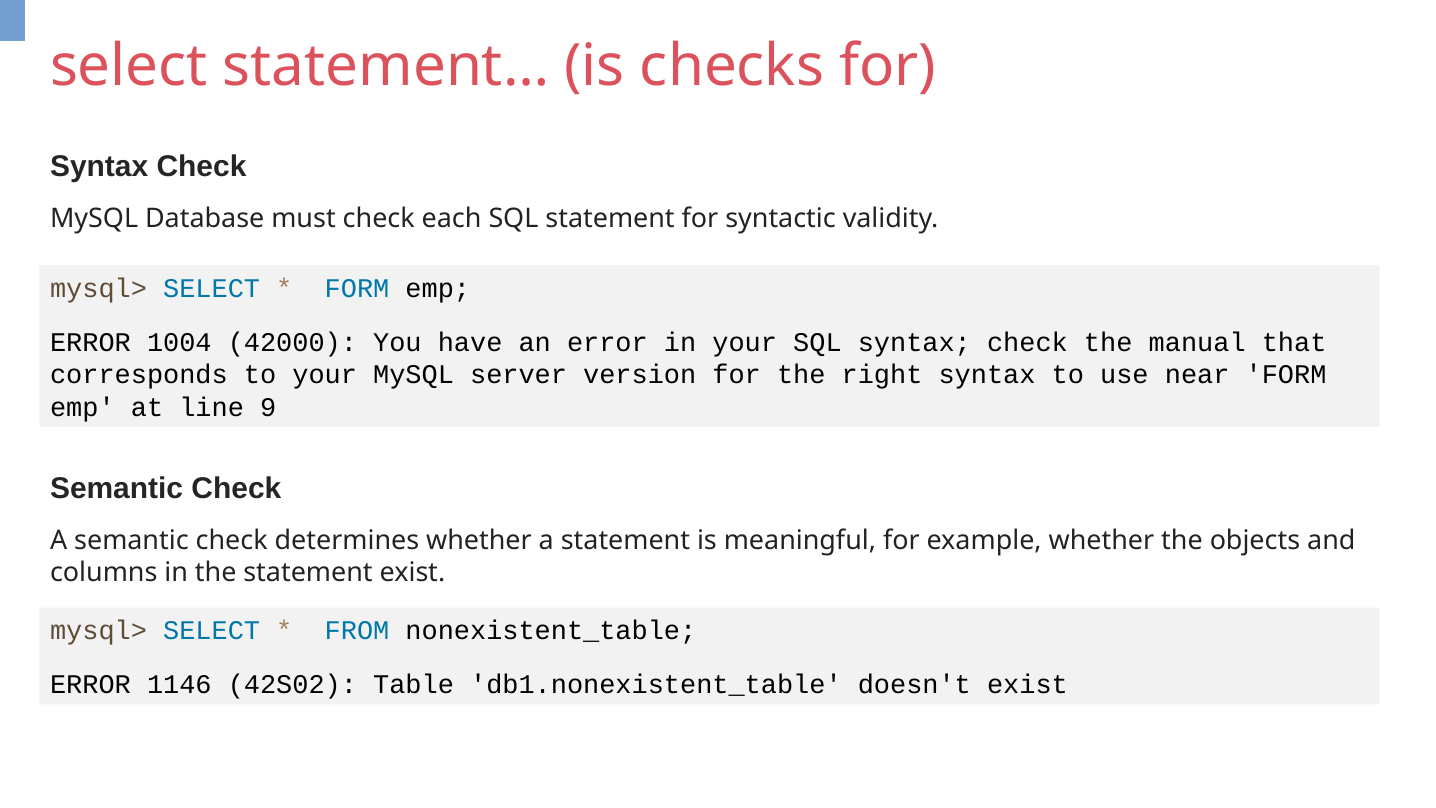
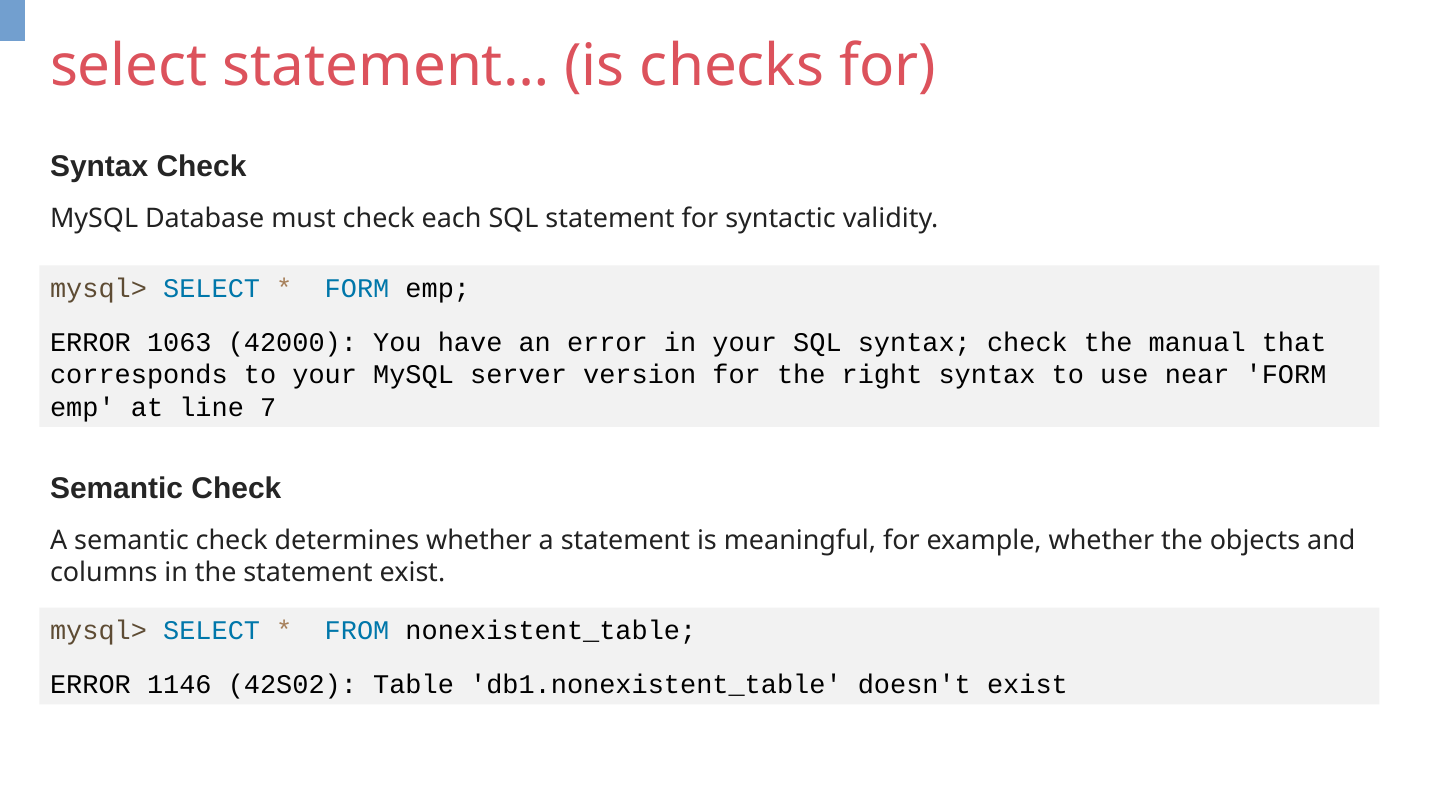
1004: 1004 -> 1063
9: 9 -> 7
